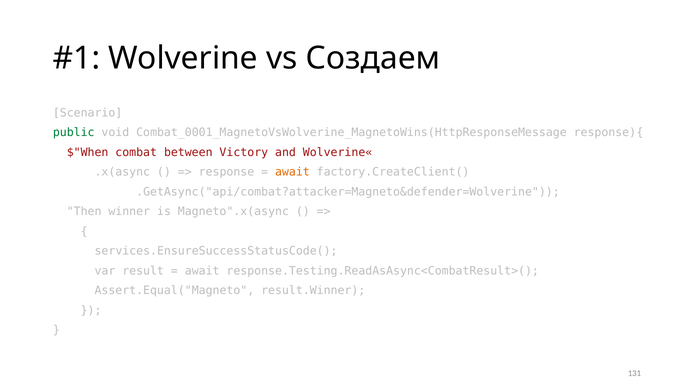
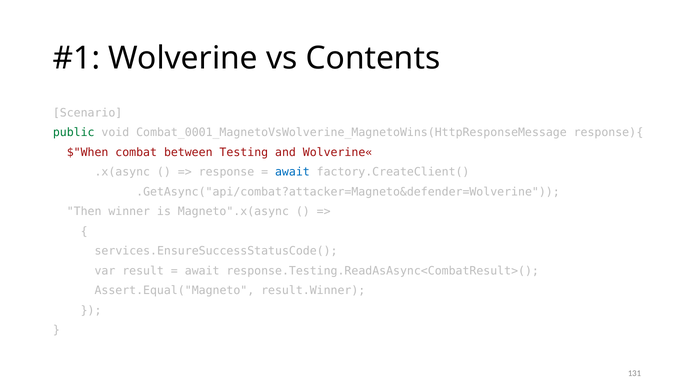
Создаем: Создаем -> Contents
Victory: Victory -> Testing
await at (292, 172) colour: orange -> blue
